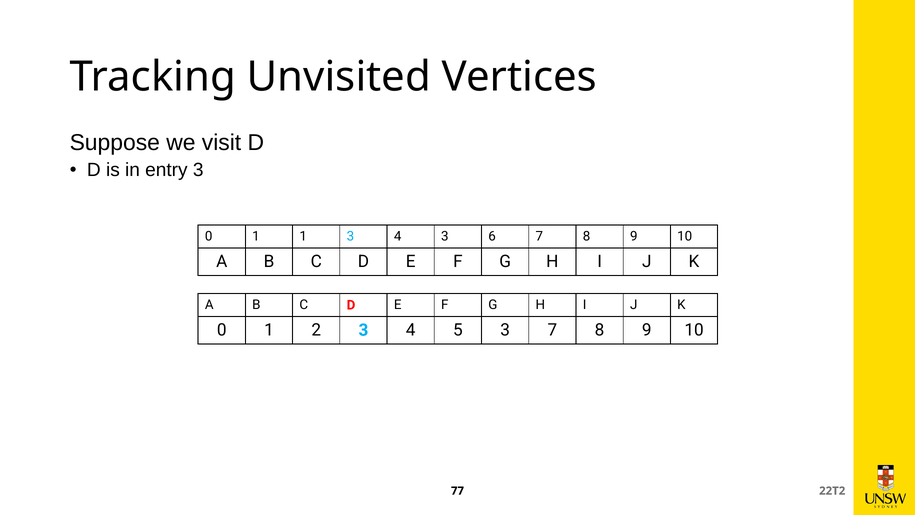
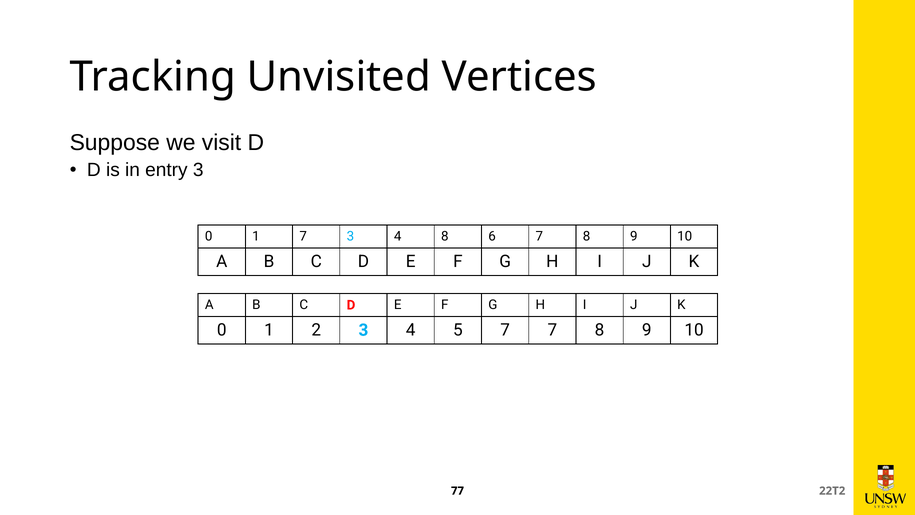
1 1: 1 -> 7
4 3: 3 -> 8
5 3: 3 -> 7
